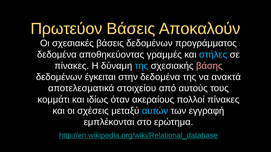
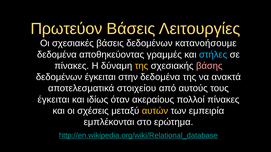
Αποκαλούν: Αποκαλούν -> Λειτουργίες
προγράμματος: προγράμματος -> κατανοήσουμε
της at (141, 66) colour: light blue -> yellow
κομμάτι at (54, 100): κομμάτι -> έγκειται
αυτών colour: light blue -> yellow
εγγραφή: εγγραφή -> εμπειρία
